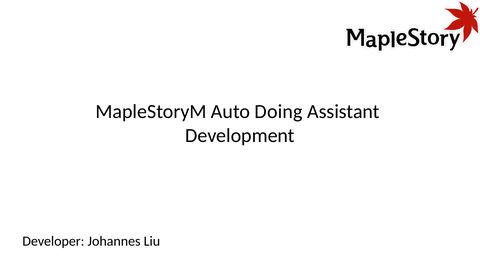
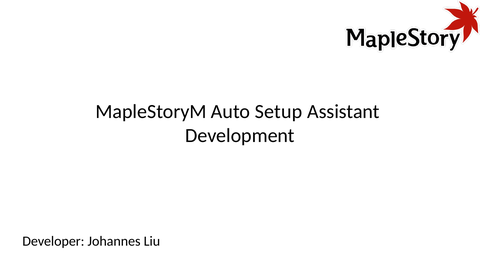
Doing: Doing -> Setup
